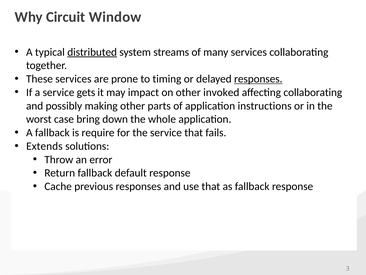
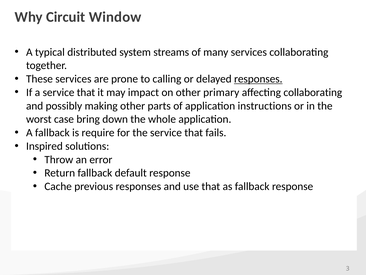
distributed underline: present -> none
timing: timing -> calling
a service gets: gets -> that
invoked: invoked -> primary
Extends: Extends -> Inspired
